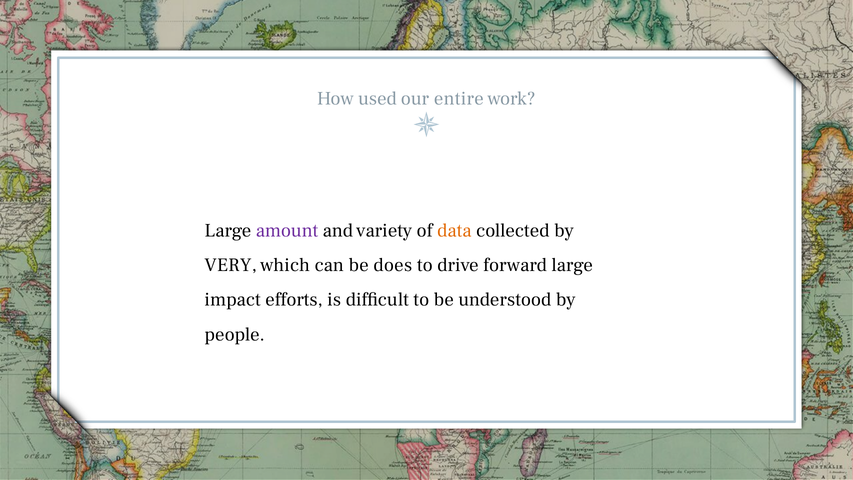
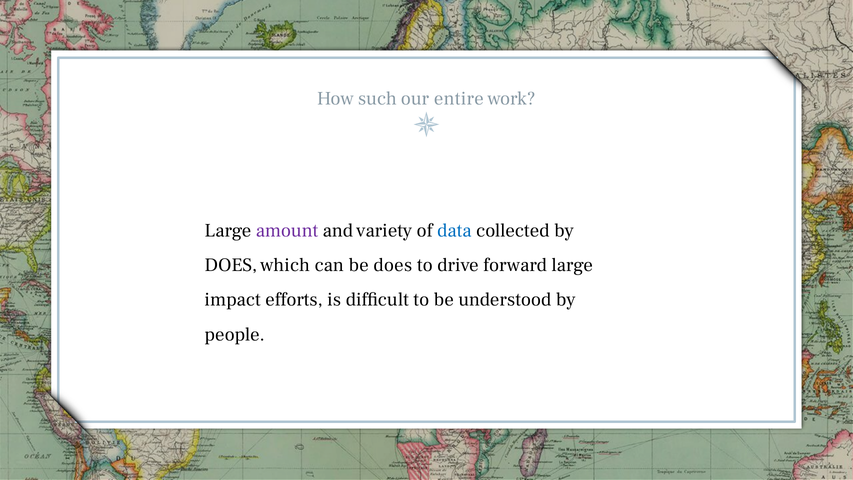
used: used -> such
data colour: orange -> blue
VERY at (231, 265): VERY -> DOES
